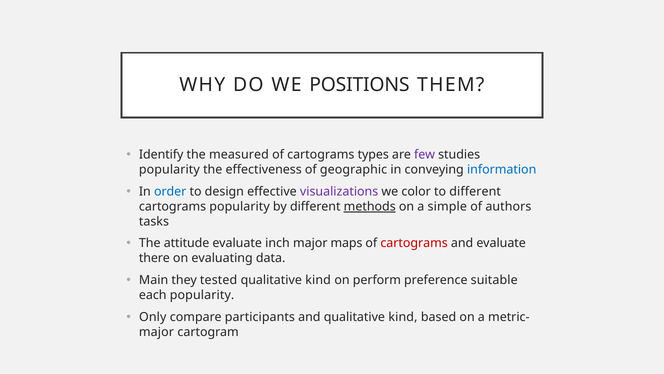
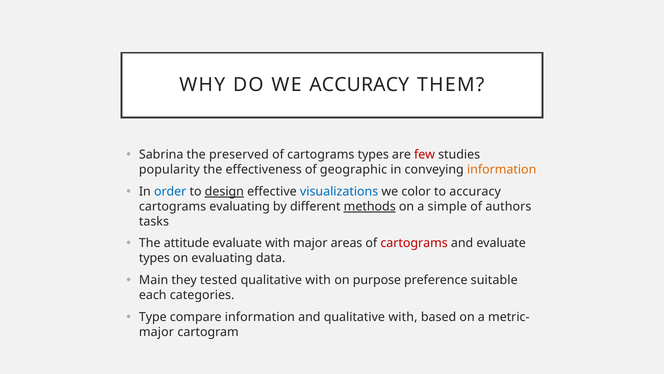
WE POSITIONS: POSITIONS -> ACCURACY
Identify: Identify -> Sabrina
measured: measured -> preserved
few colour: purple -> red
information at (502, 169) colour: blue -> orange
design underline: none -> present
visualizations colour: purple -> blue
to different: different -> accuracy
cartograms popularity: popularity -> evaluating
evaluate inch: inch -> with
maps: maps -> areas
there at (154, 258): there -> types
kind at (318, 280): kind -> with
perform: perform -> purpose
each popularity: popularity -> categories
Only: Only -> Type
compare participants: participants -> information
and qualitative kind: kind -> with
